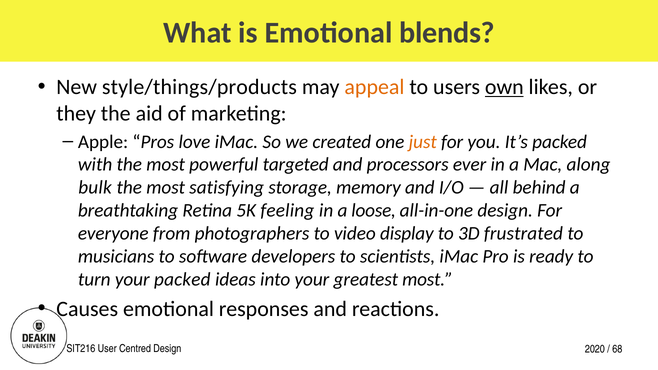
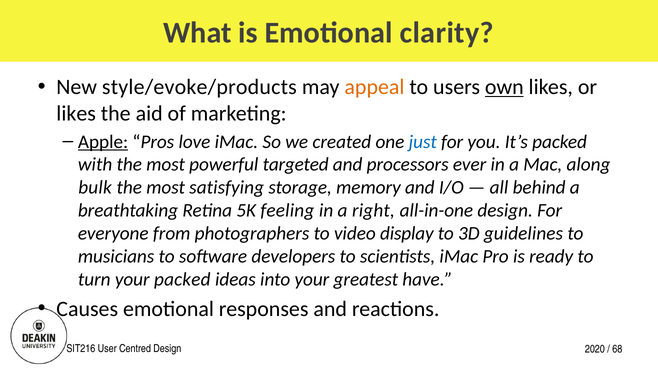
blends: blends -> clarity
style/things/products: style/things/products -> style/evoke/products
they at (76, 113): they -> likes
Apple underline: none -> present
just colour: orange -> blue
loose: loose -> right
frustrated: frustrated -> guidelines
greatest most: most -> have
